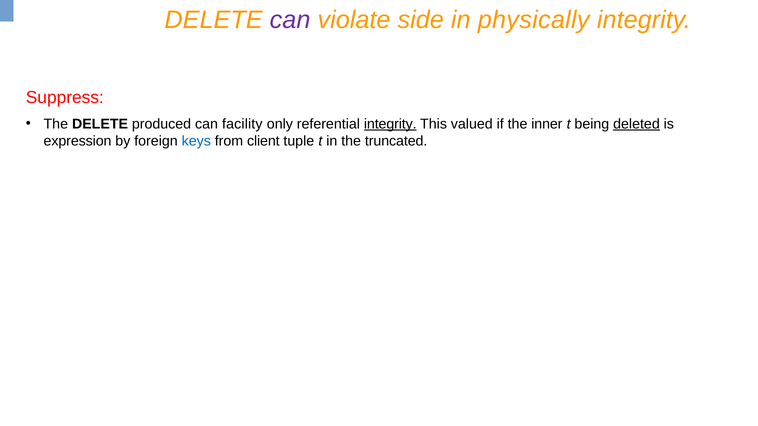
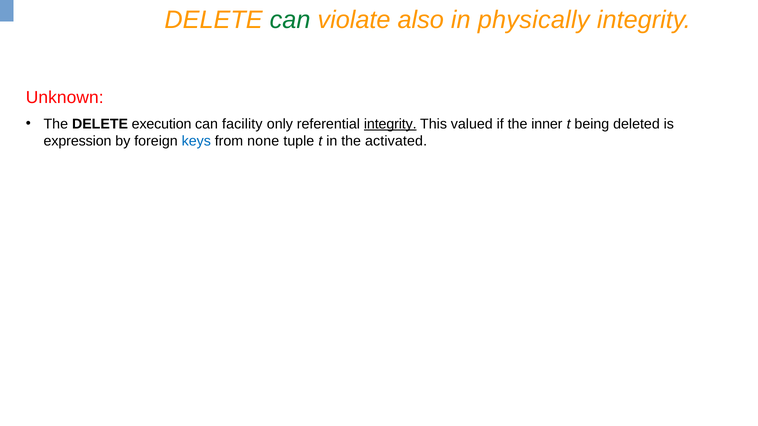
can at (290, 20) colour: purple -> green
side: side -> also
Suppress: Suppress -> Unknown
produced: produced -> execution
deleted underline: present -> none
client: client -> none
truncated: truncated -> activated
